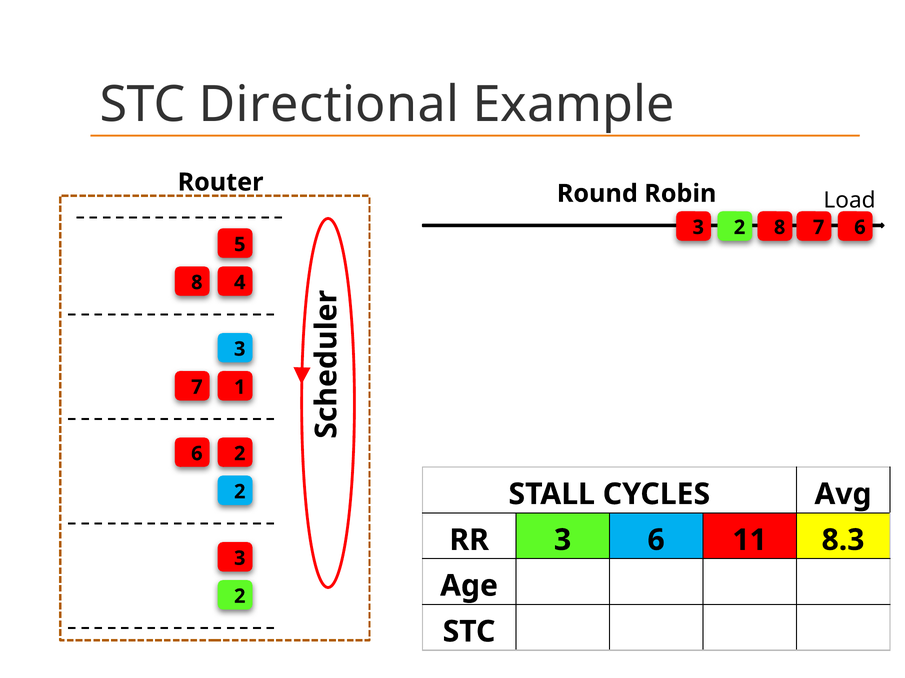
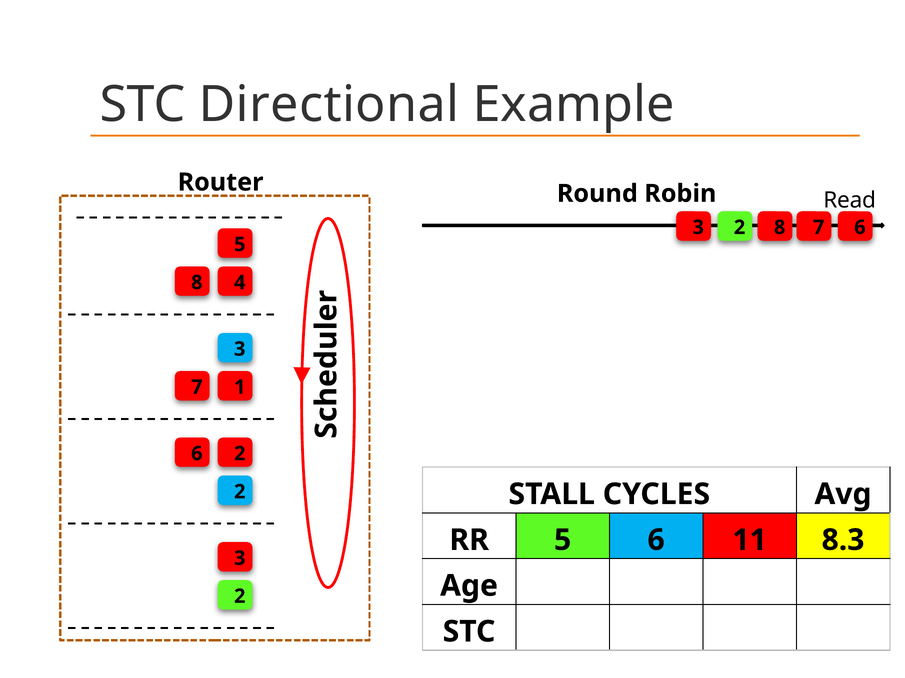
Load: Load -> Read
RR 3: 3 -> 5
